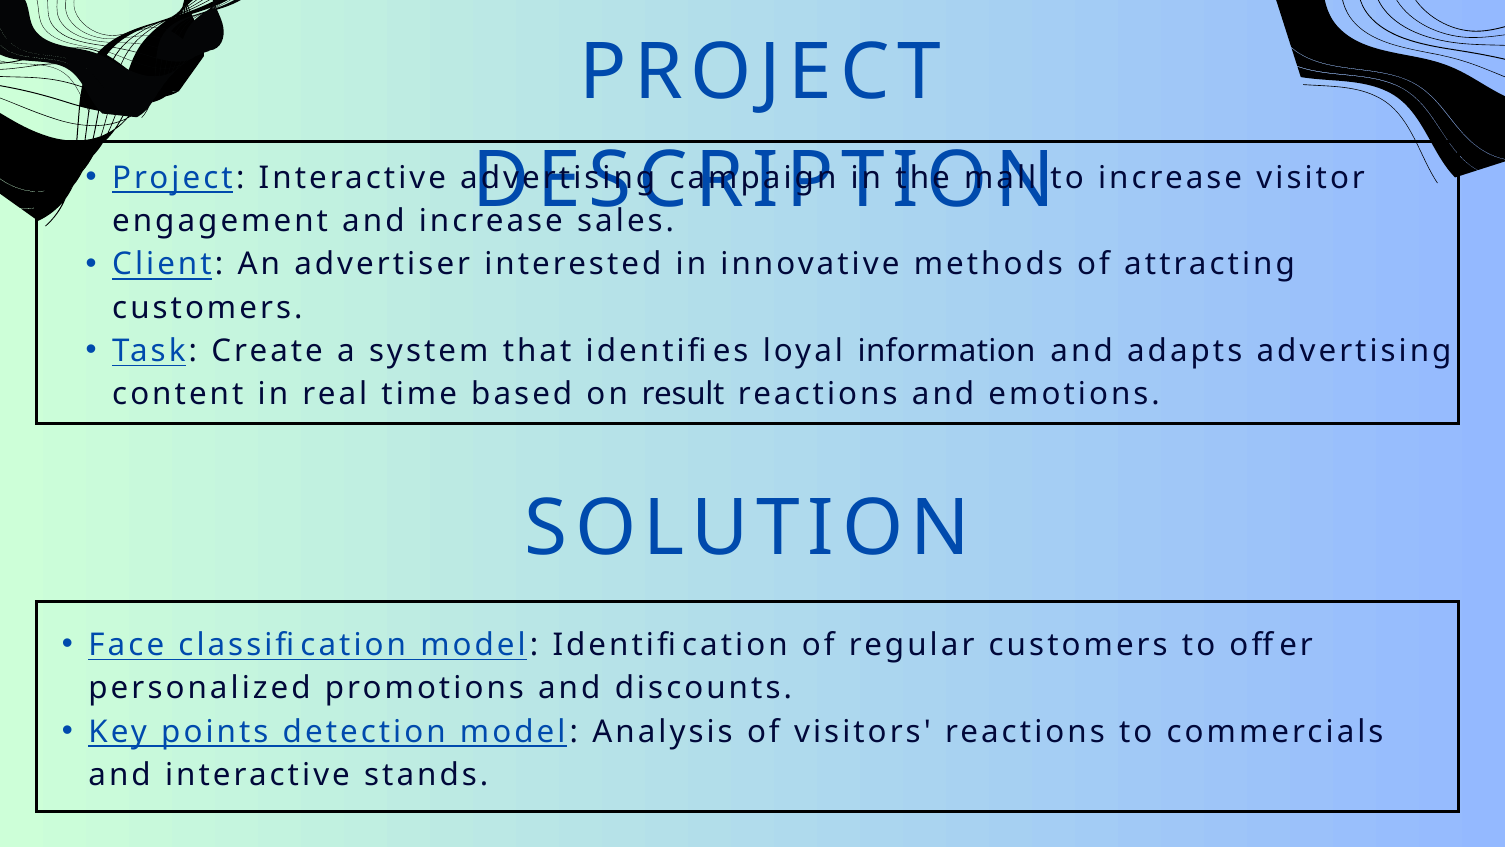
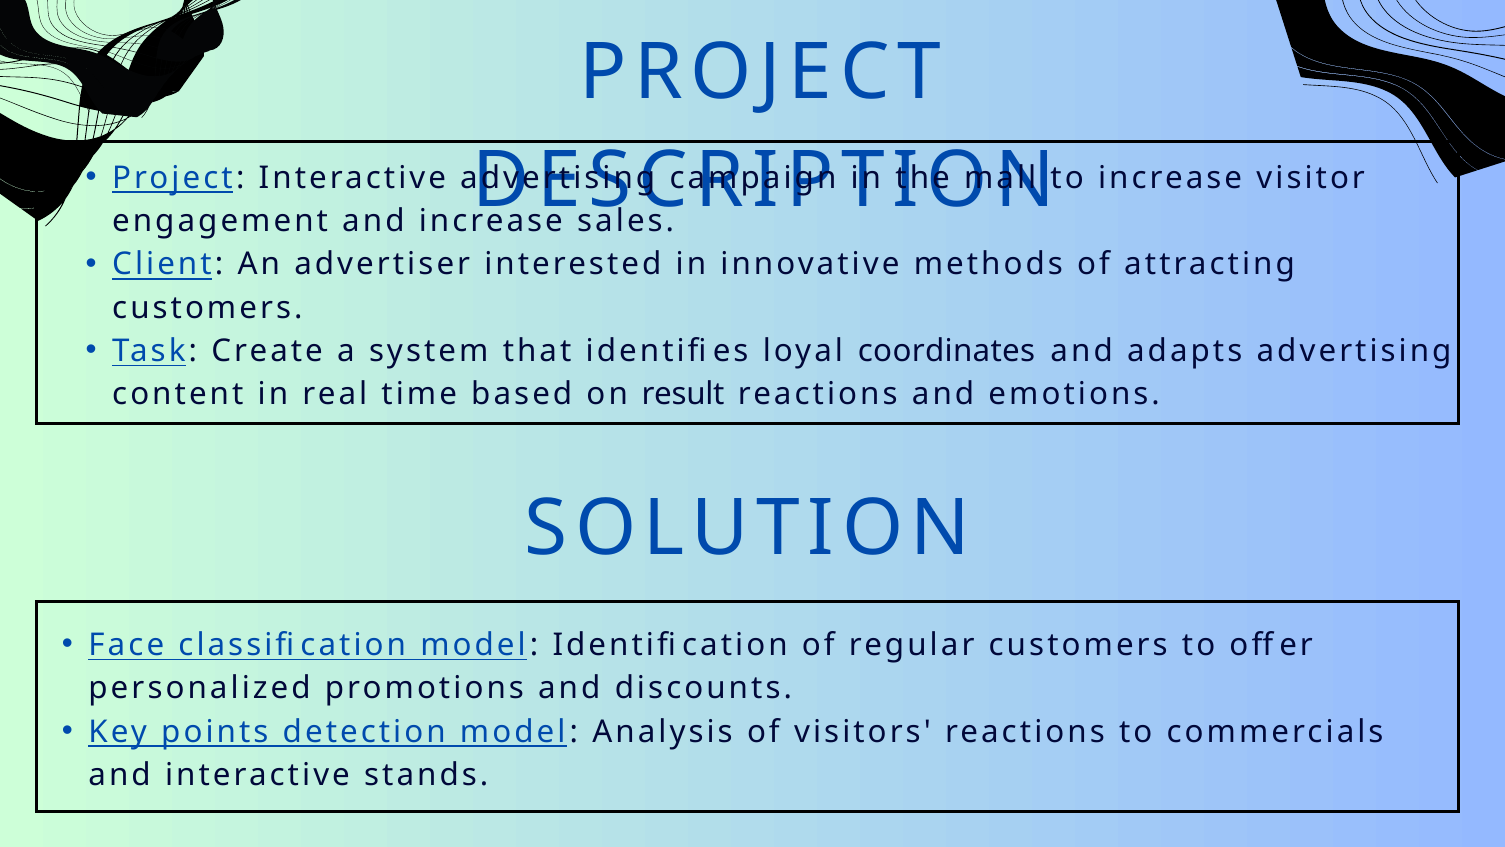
information: information -> coordinates
